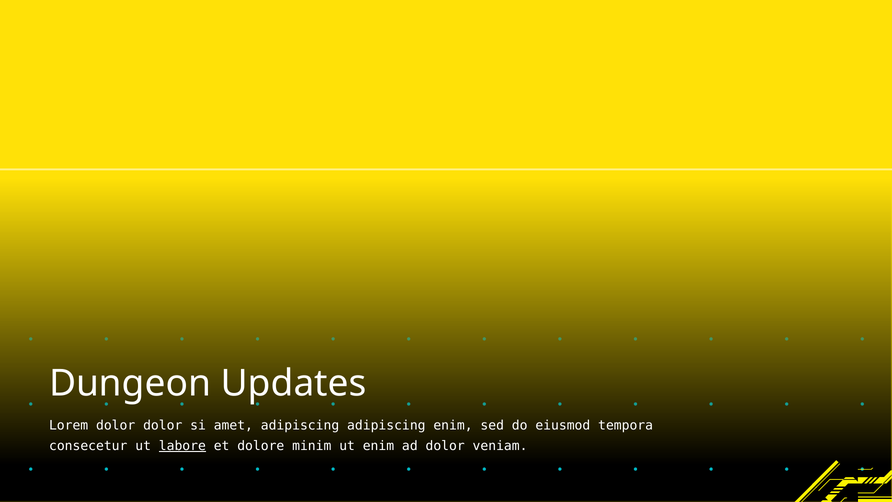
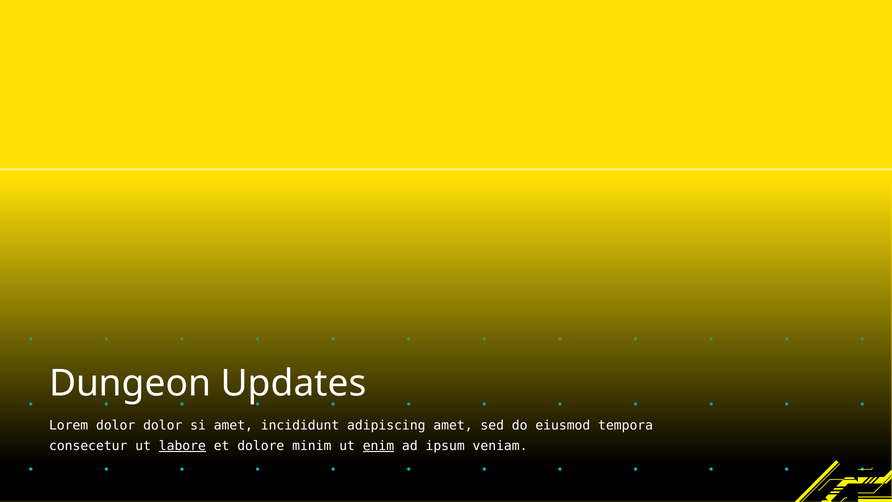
amet adipiscing: adipiscing -> incididunt
adipiscing enim: enim -> amet
enim at (378, 446) underline: none -> present
ad dolor: dolor -> ipsum
